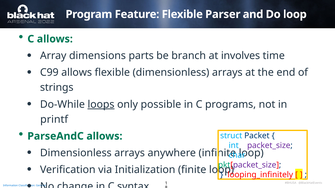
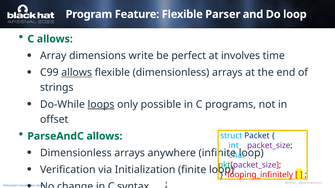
parts: parts -> write
branch: branch -> perfect
allows at (77, 73) underline: none -> present
printf: printf -> offset
